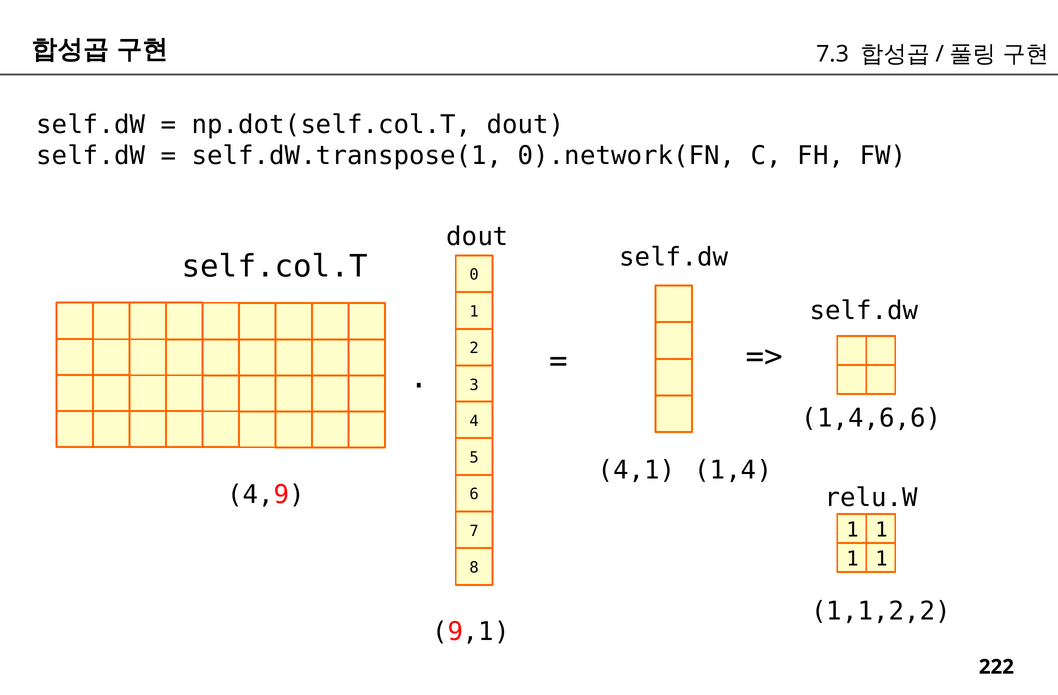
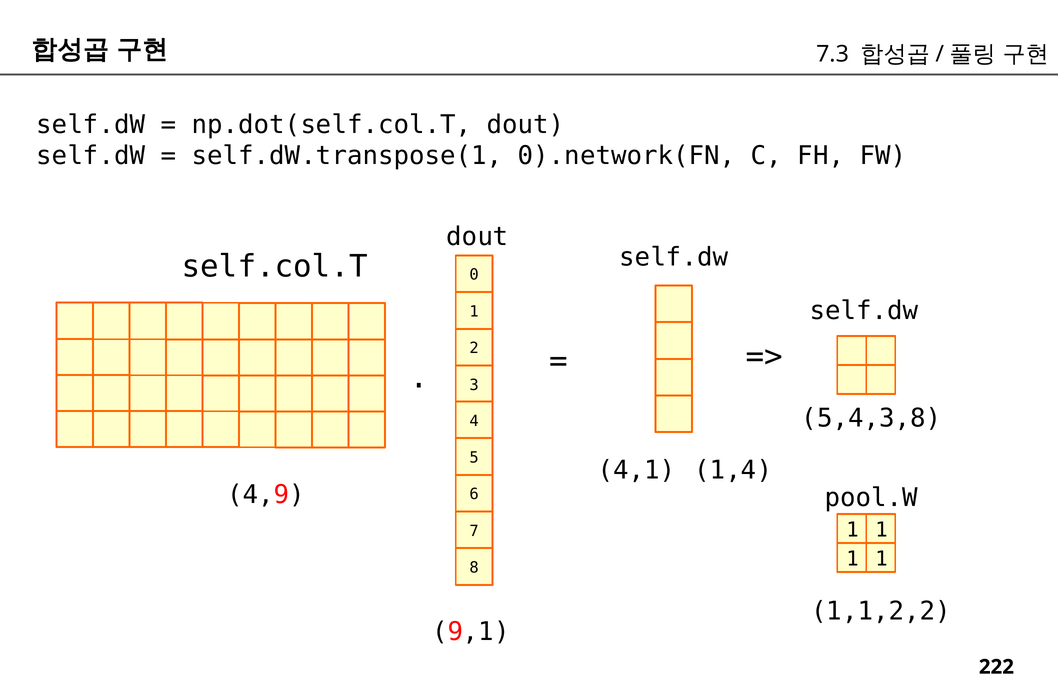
1,4,6,6: 1,4,6,6 -> 5,4,3,8
relu.W: relu.W -> pool.W
